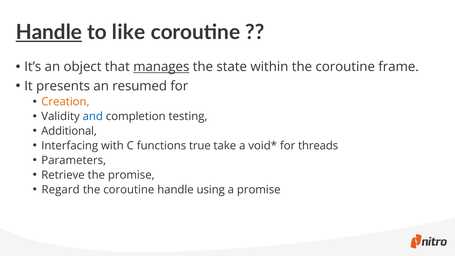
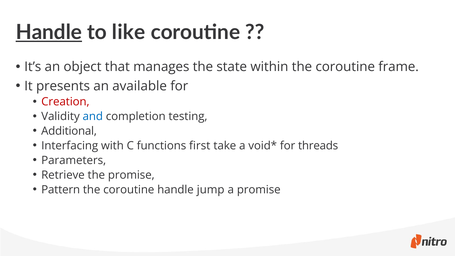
manages underline: present -> none
resumed: resumed -> available
Creation colour: orange -> red
true: true -> first
Regard: Regard -> Pattern
using: using -> jump
